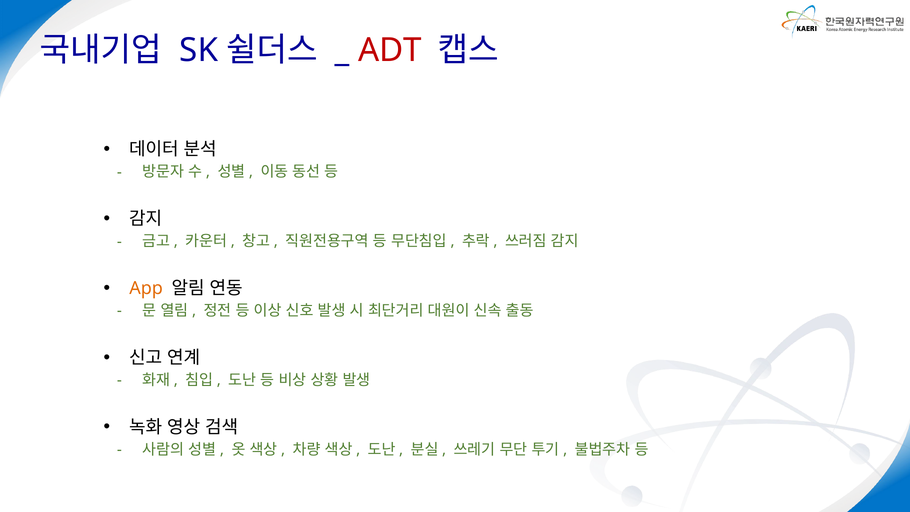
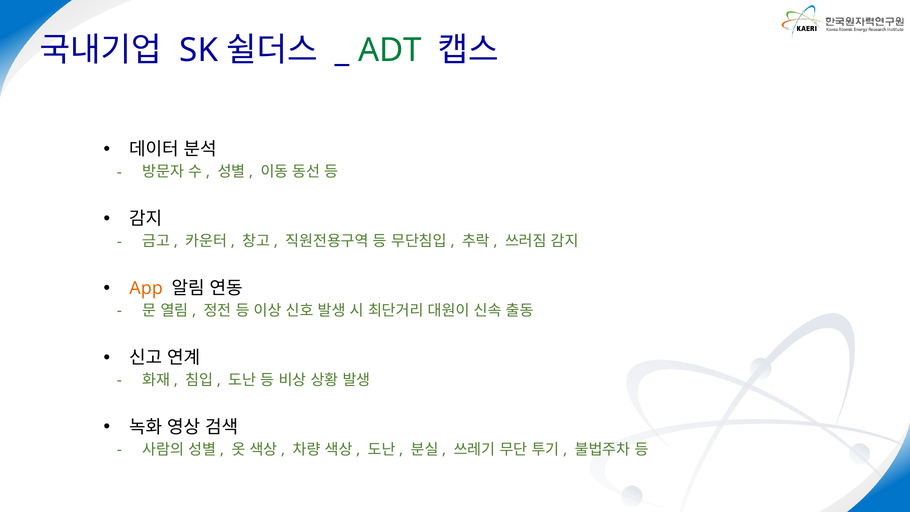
ADT colour: red -> green
